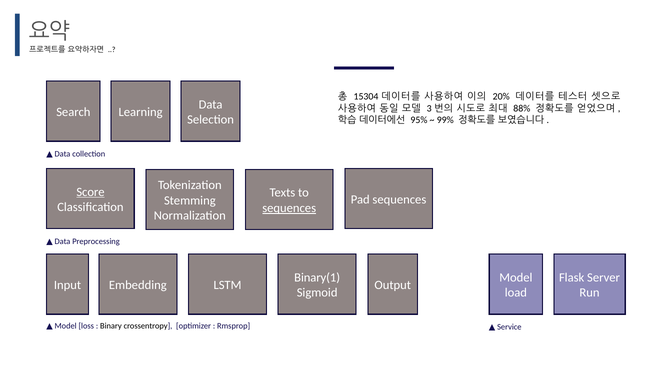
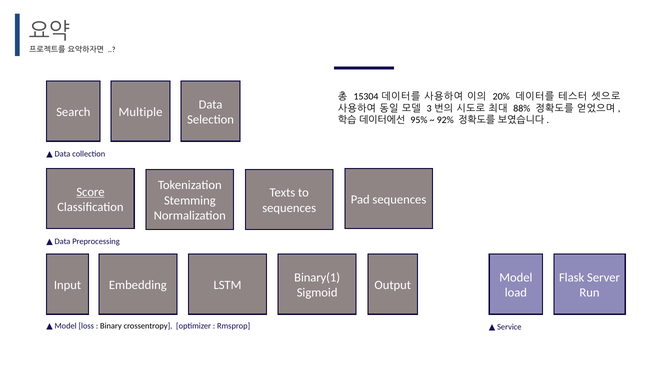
Learning: Learning -> Multiple
99%: 99% -> 92%
sequences at (289, 208) underline: present -> none
